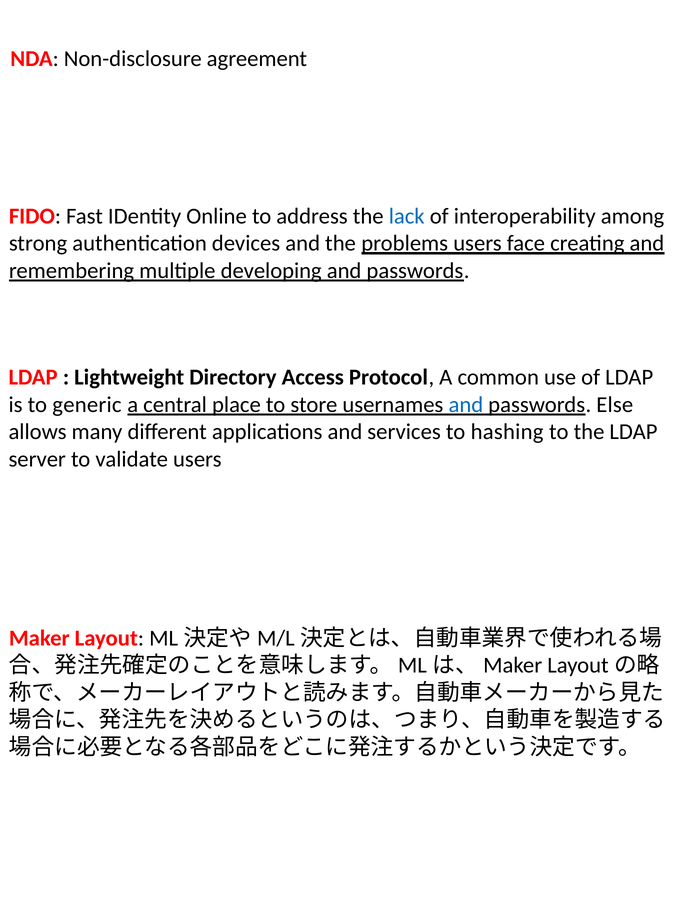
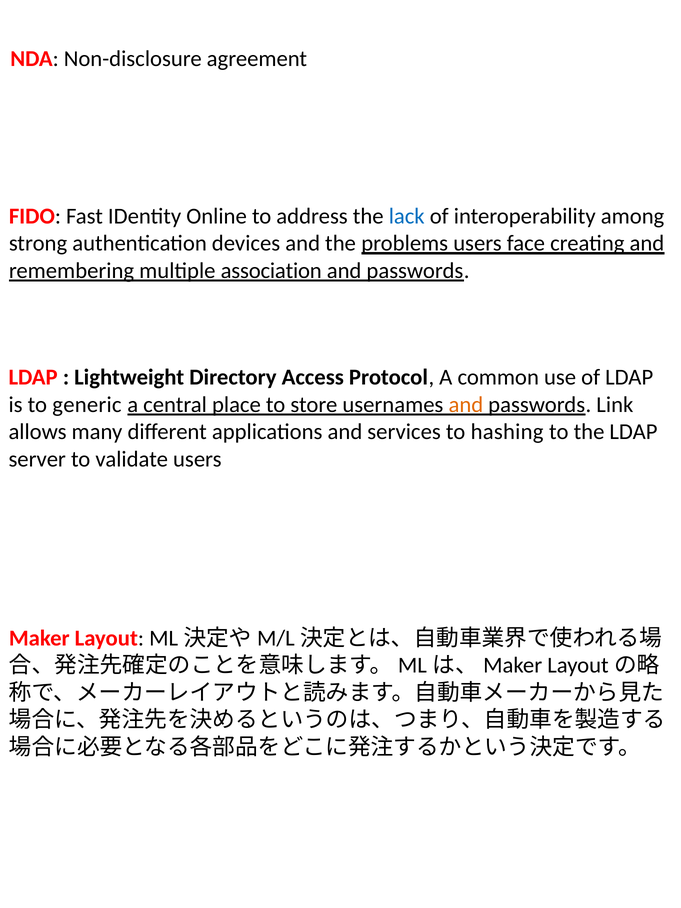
developing: developing -> association
and at (466, 405) colour: blue -> orange
Else: Else -> Link
